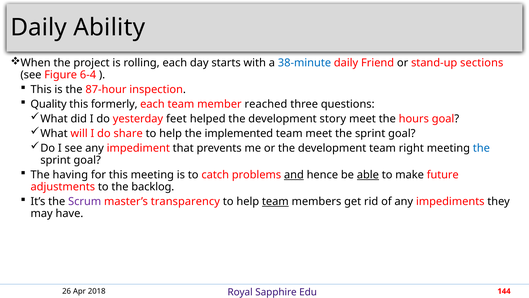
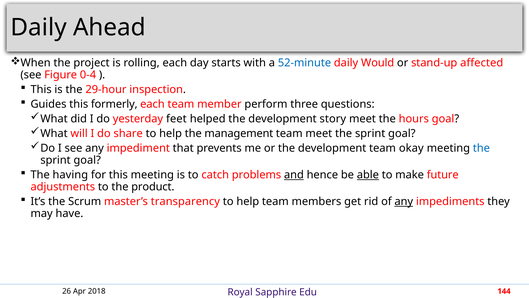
Ability: Ability -> Ahead
38-minute: 38-minute -> 52-minute
Friend: Friend -> Would
sections: sections -> affected
6-4: 6-4 -> 0-4
87-hour: 87-hour -> 29-hour
Quality: Quality -> Guides
reached: reached -> perform
implemented: implemented -> management
right: right -> okay
backlog: backlog -> product
Scrum colour: purple -> black
team at (275, 201) underline: present -> none
any at (404, 201) underline: none -> present
